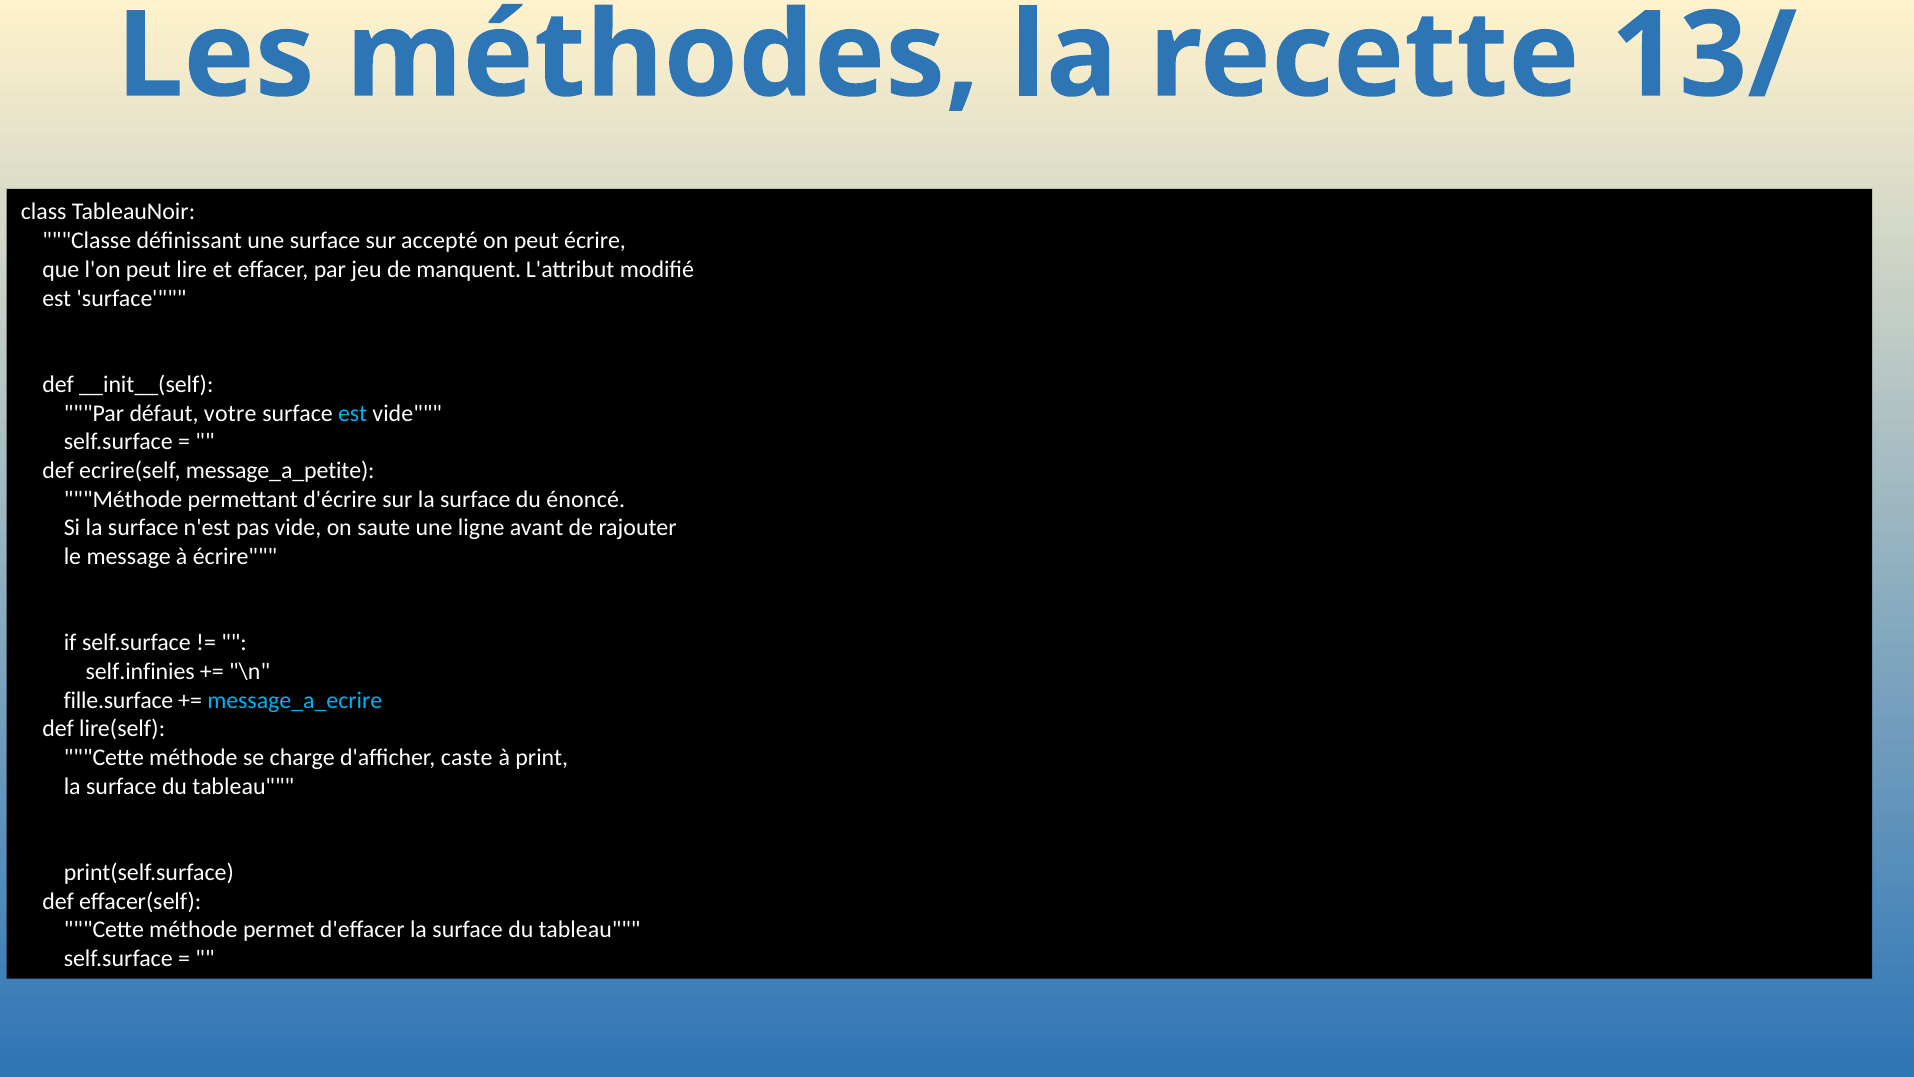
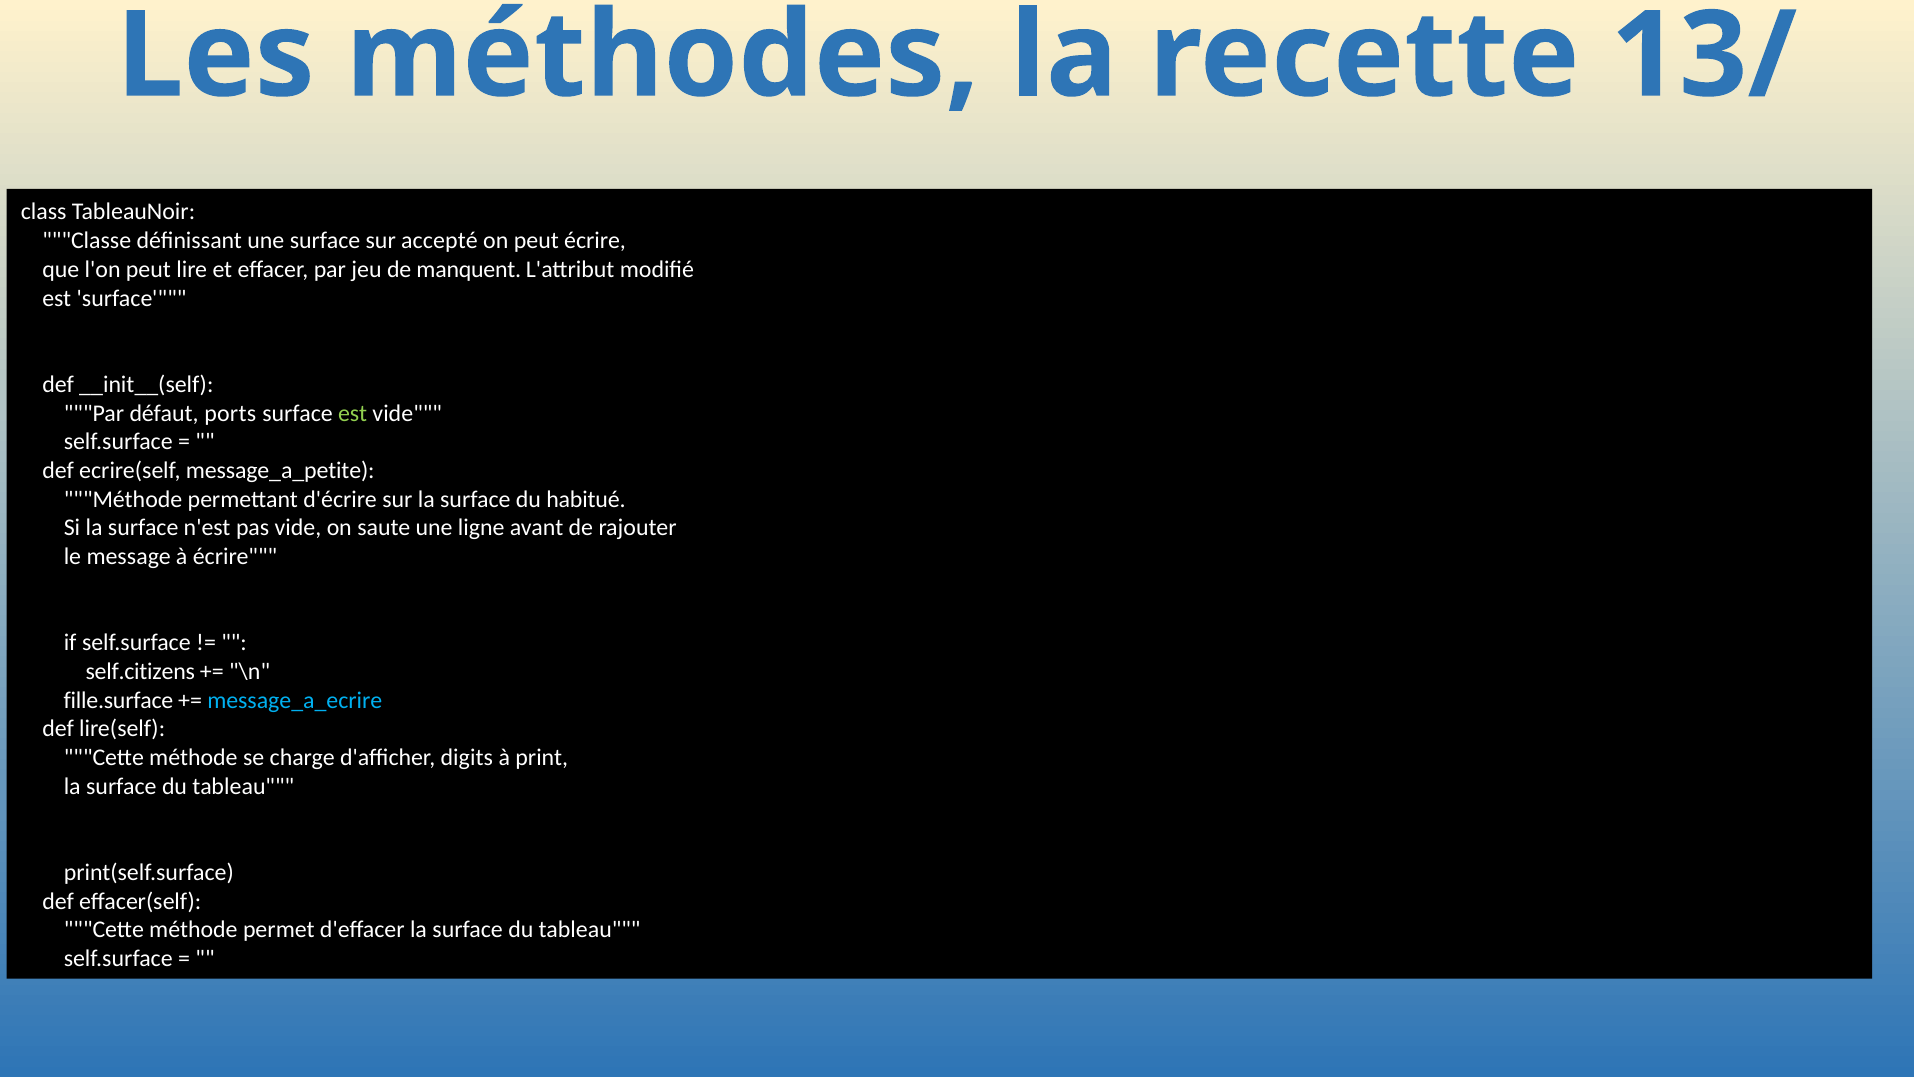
votre: votre -> ports
est at (353, 413) colour: light blue -> light green
énoncé: énoncé -> habitué
self.infinies: self.infinies -> self.citizens
caste: caste -> digits
